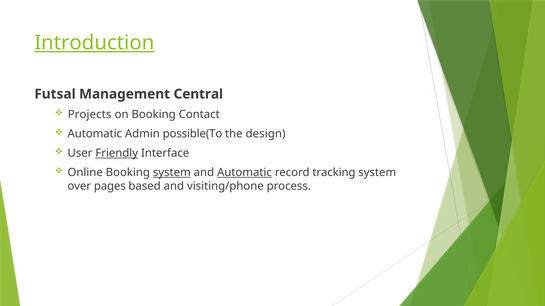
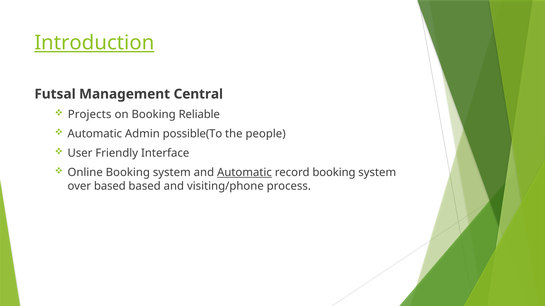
Contact: Contact -> Reliable
design: design -> people
Friendly underline: present -> none
system at (172, 173) underline: present -> none
record tracking: tracking -> booking
over pages: pages -> based
